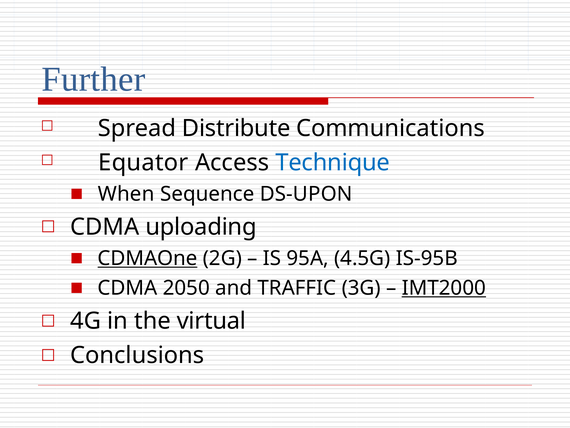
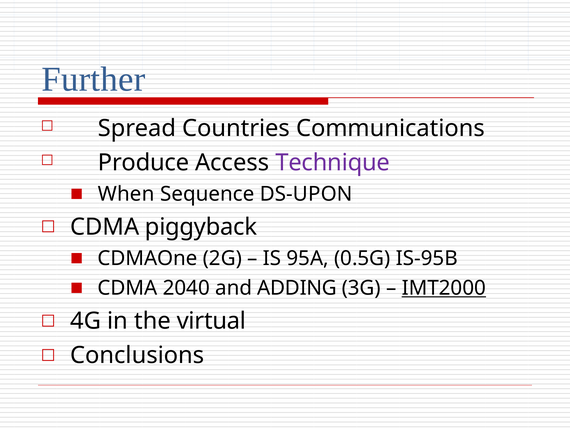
Distribute: Distribute -> Countries
Equator: Equator -> Produce
Technique colour: blue -> purple
uploading: uploading -> piggyback
CDMAOne underline: present -> none
4.5G: 4.5G -> 0.5G
2050: 2050 -> 2040
TRAFFIC: TRAFFIC -> ADDING
